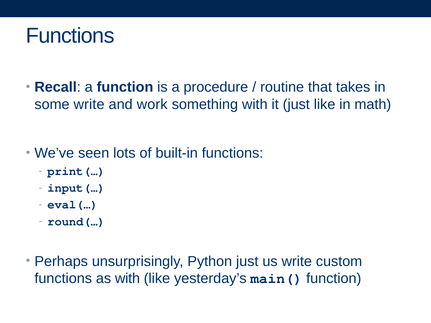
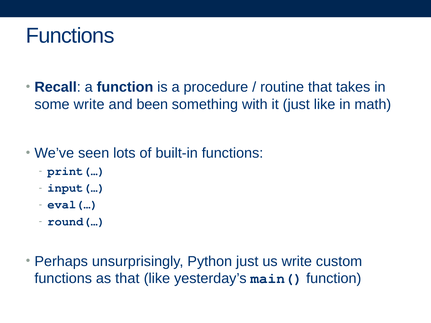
work: work -> been
as with: with -> that
